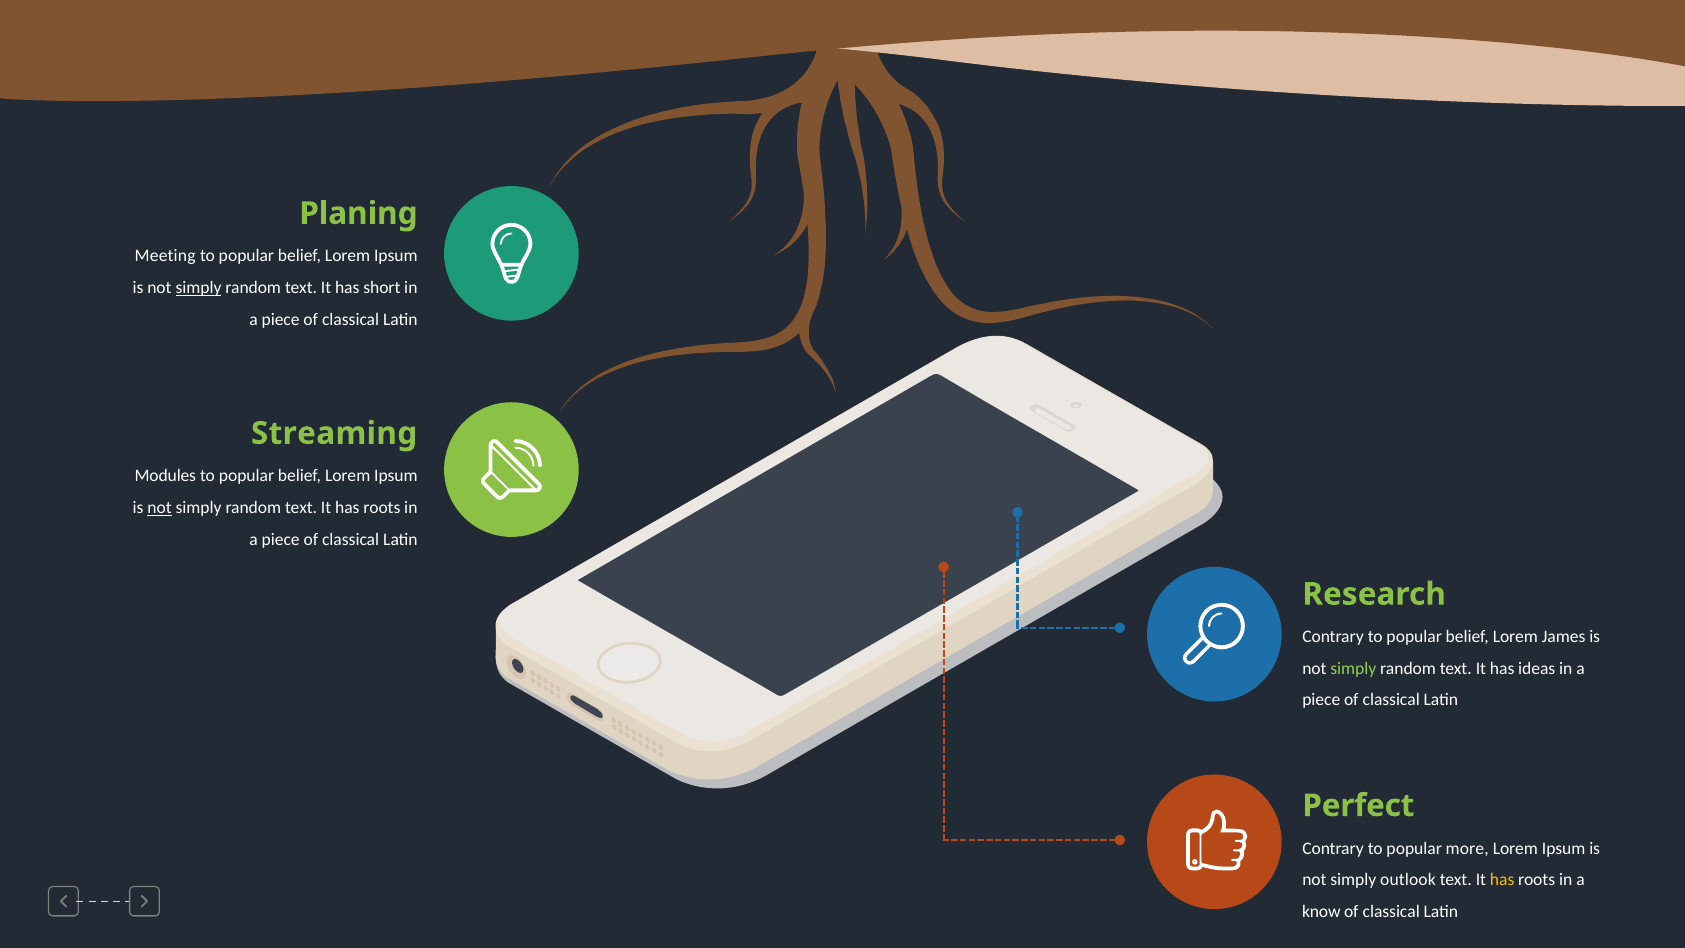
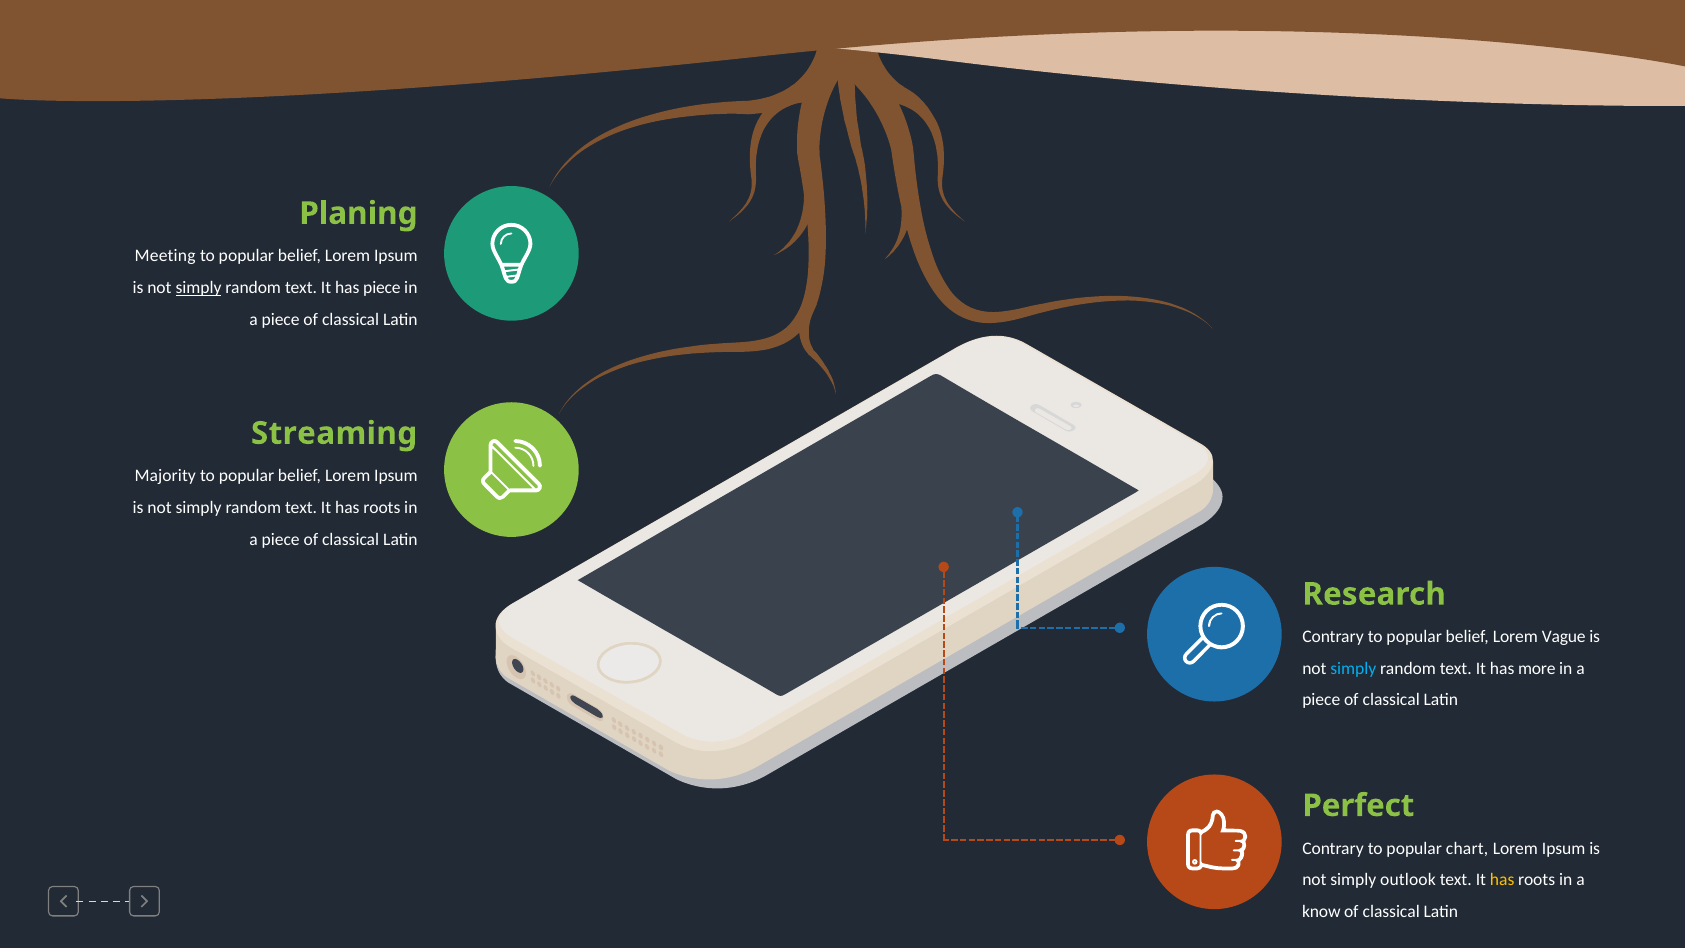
has short: short -> piece
Modules: Modules -> Majority
not at (160, 508) underline: present -> none
James: James -> Vague
simply at (1353, 668) colour: light green -> light blue
ideas: ideas -> more
more: more -> chart
